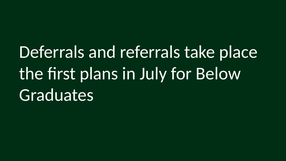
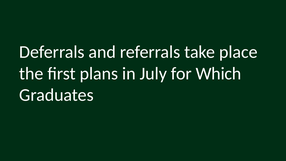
Below: Below -> Which
